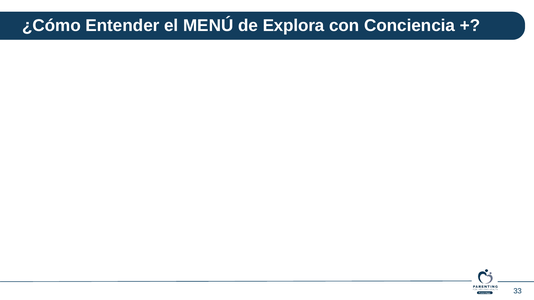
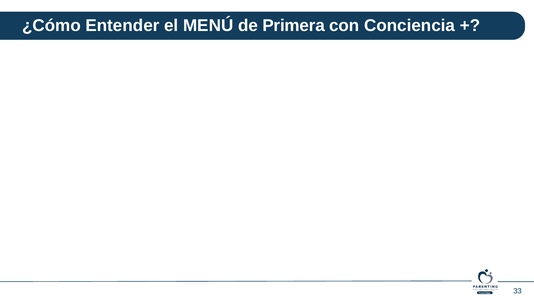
Explora: Explora -> Primera
